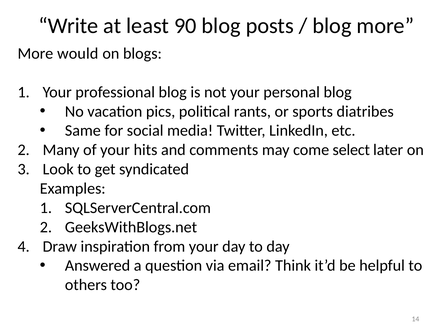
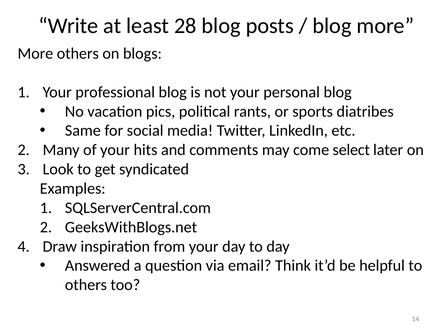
90: 90 -> 28
More would: would -> others
